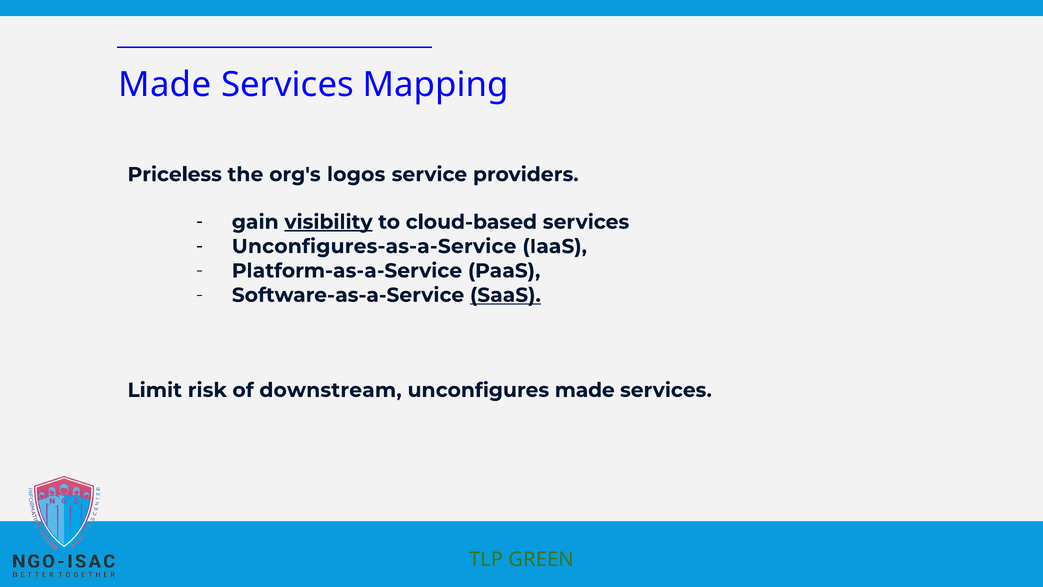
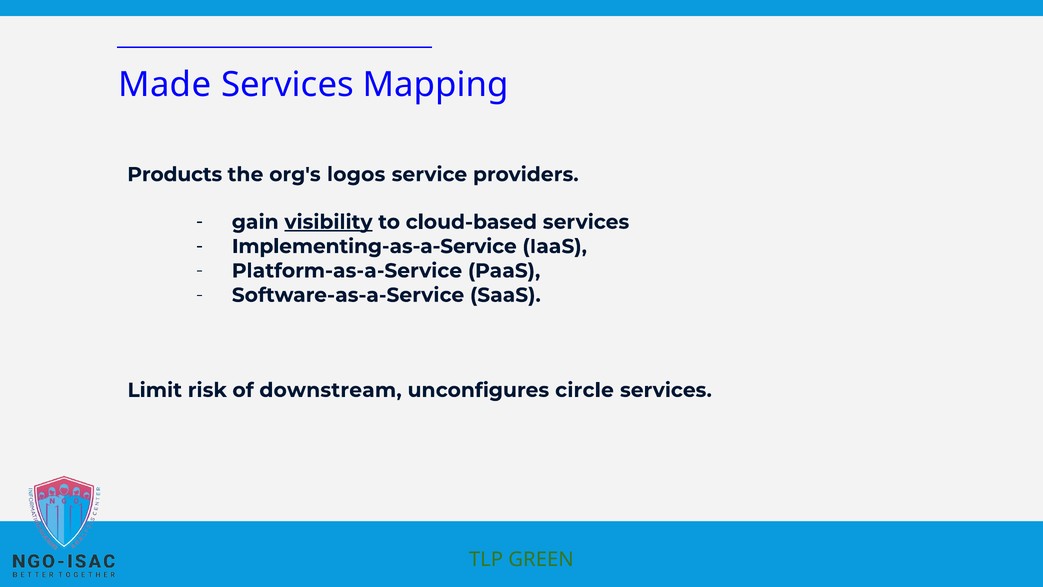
Priceless: Priceless -> Products
Unconfigures-as-a-Service: Unconfigures-as-a-Service -> Implementing-as-a-Service
SaaS underline: present -> none
unconfigures made: made -> circle
